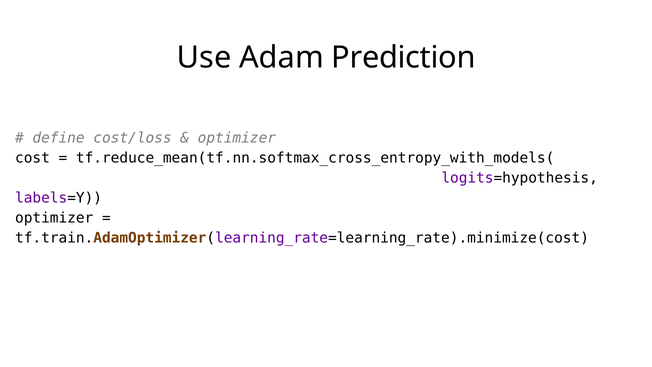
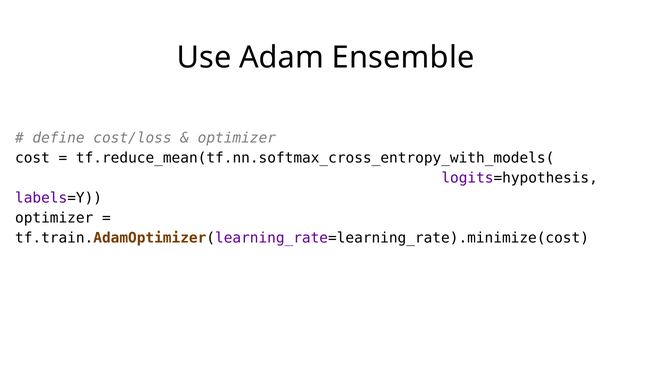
Prediction: Prediction -> Ensemble
